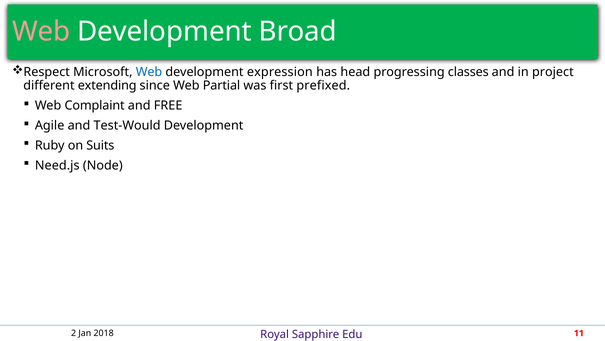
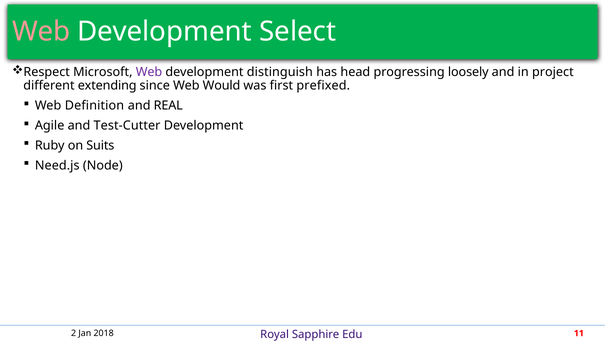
Broad: Broad -> Select
Web at (149, 72) colour: blue -> purple
expression: expression -> distinguish
classes: classes -> loosely
Partial: Partial -> Would
Complaint: Complaint -> Definition
FREE: FREE -> REAL
Test-Would: Test-Would -> Test-Cutter
